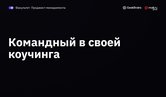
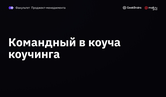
своей: своей -> коуча
